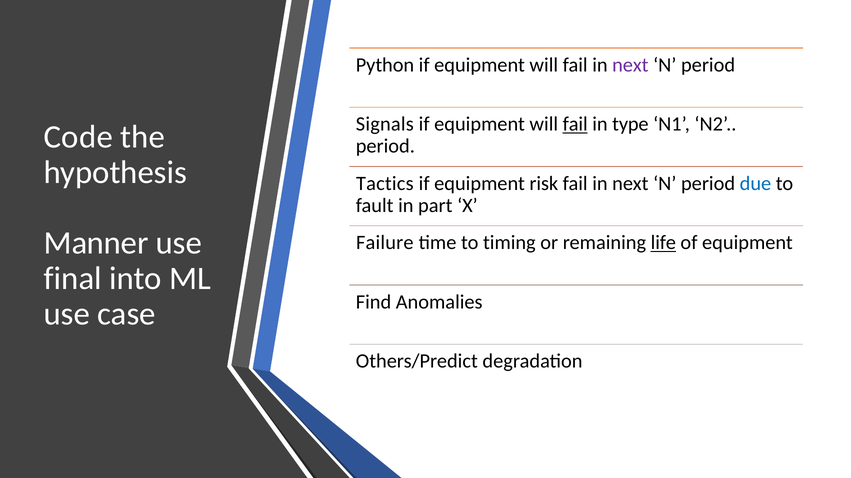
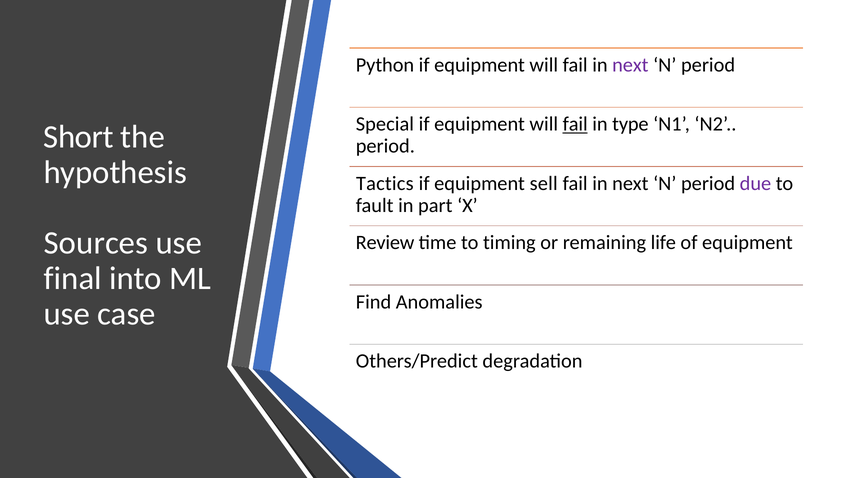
Signals: Signals -> Special
Code: Code -> Short
risk: risk -> sell
due colour: blue -> purple
Manner: Manner -> Sources
Failure: Failure -> Review
life underline: present -> none
